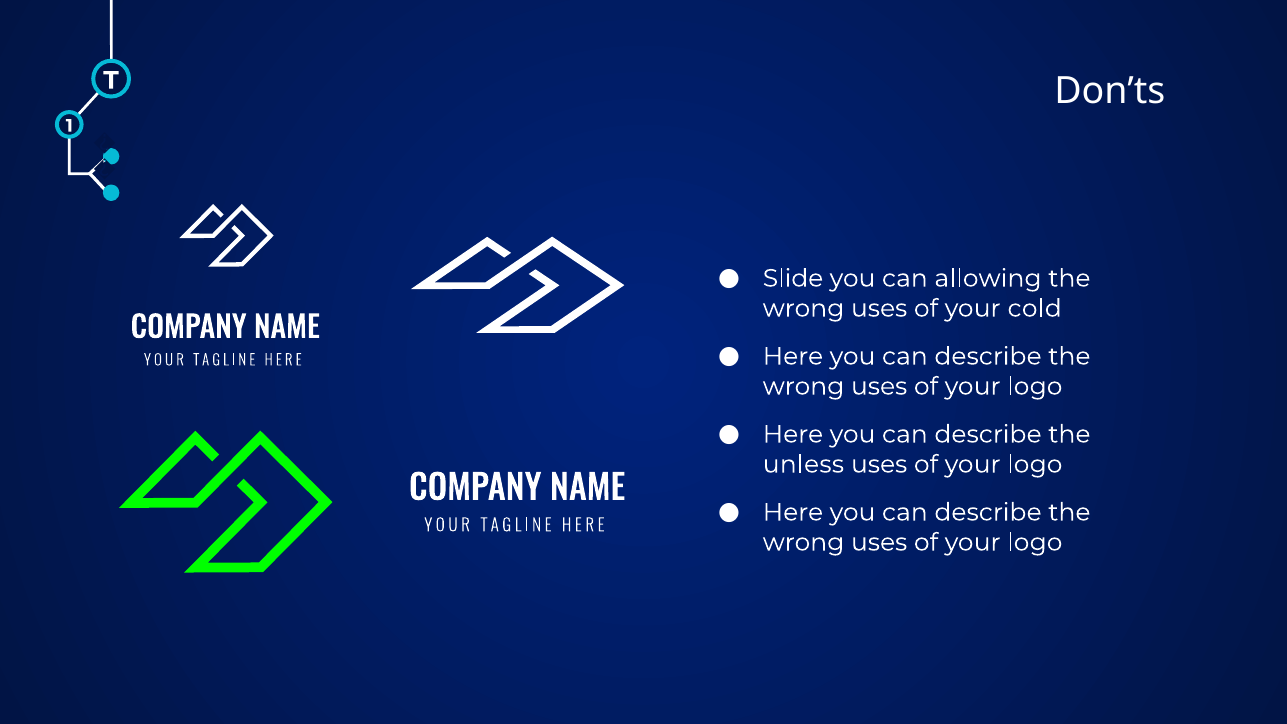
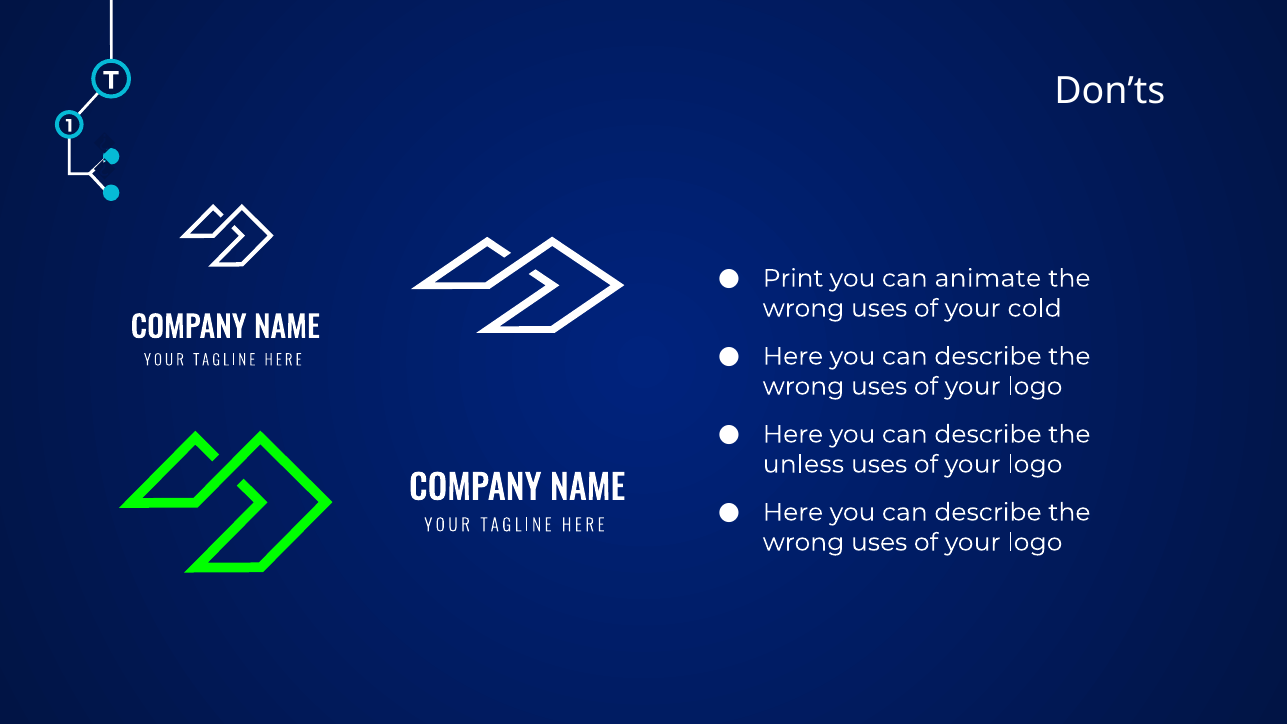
Slide: Slide -> Print
allowing: allowing -> animate
